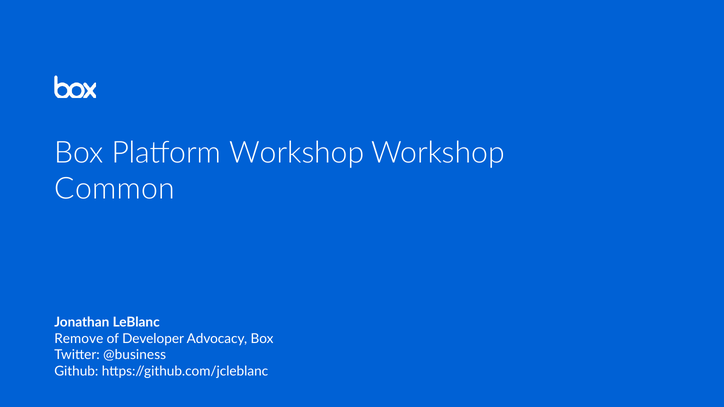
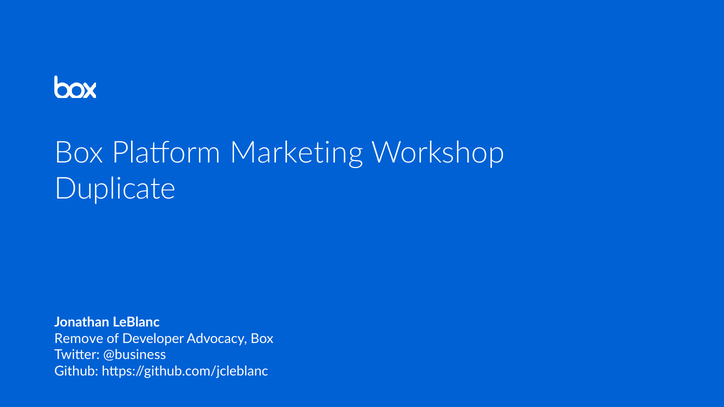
Platform Workshop: Workshop -> Marketing
Common: Common -> Duplicate
